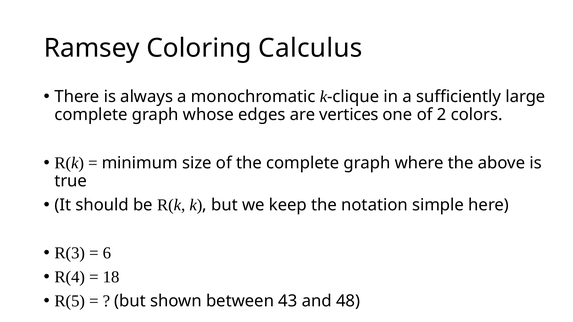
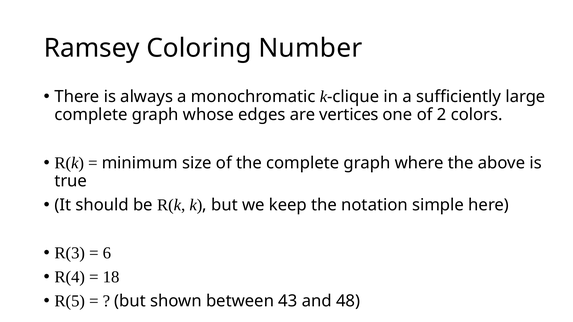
Calculus: Calculus -> Number
